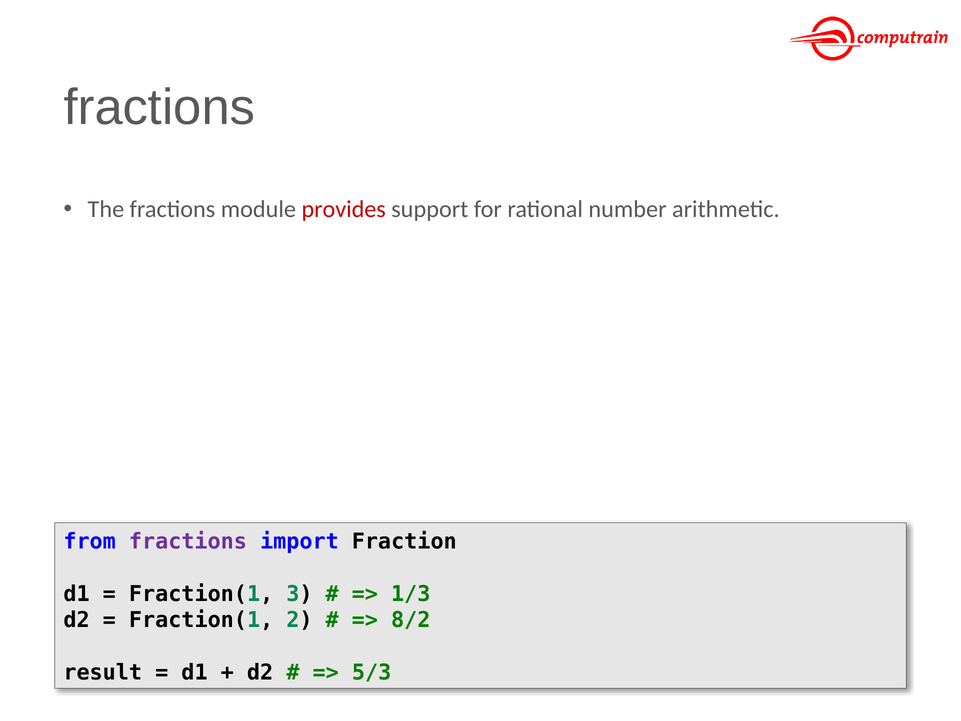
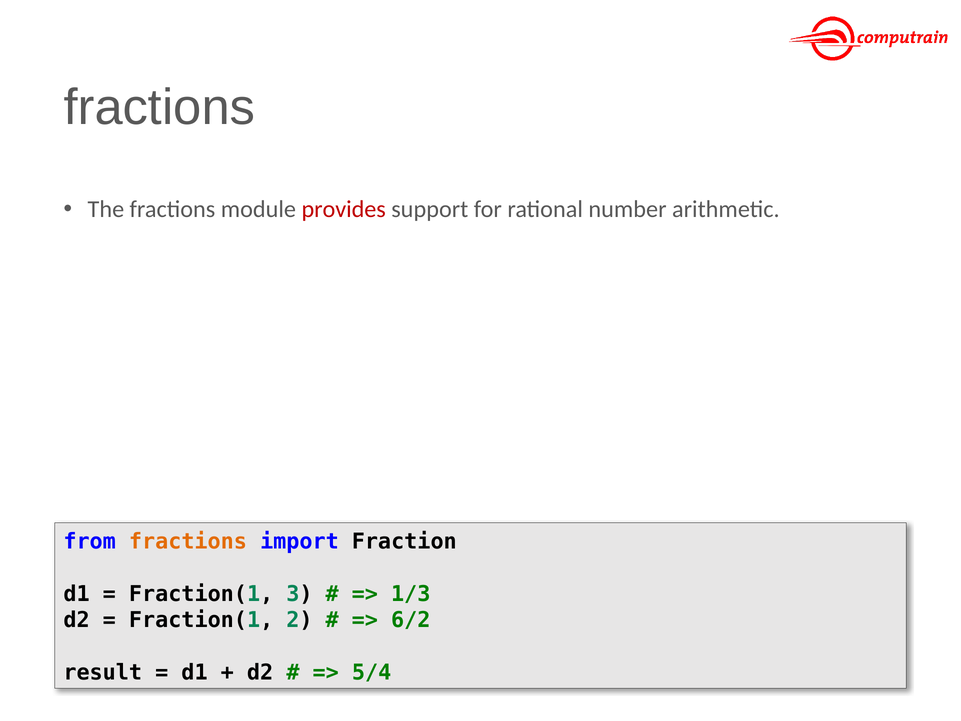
fractions at (188, 541) colour: purple -> orange
8/2: 8/2 -> 6/2
5/3: 5/3 -> 5/4
